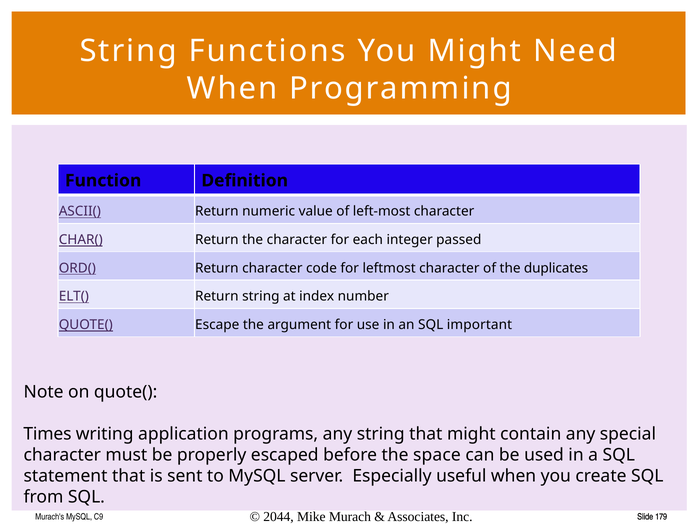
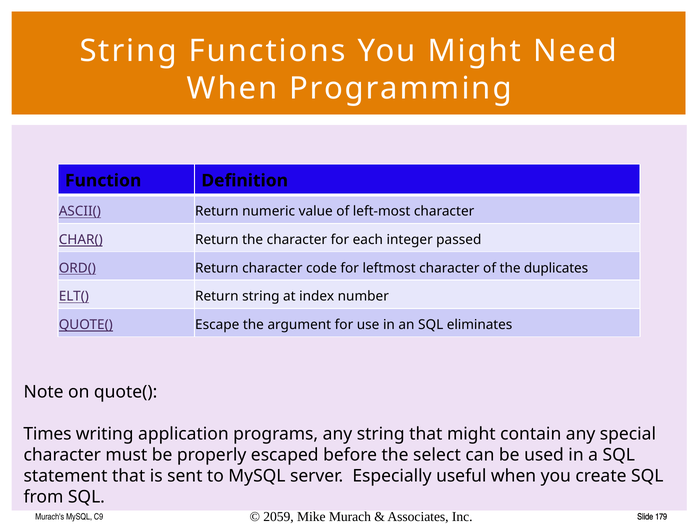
important: important -> eliminates
space: space -> select
2044: 2044 -> 2059
